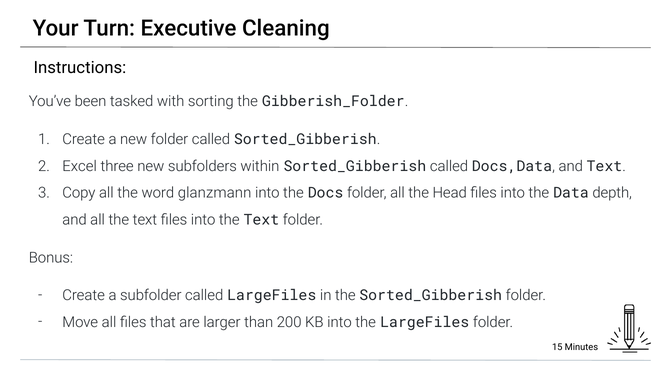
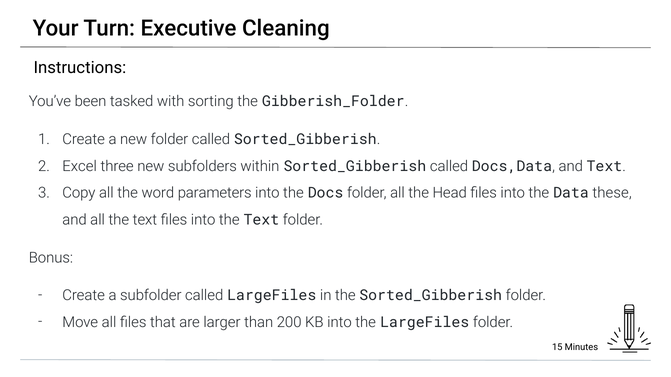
glanzmann: glanzmann -> parameters
depth: depth -> these
